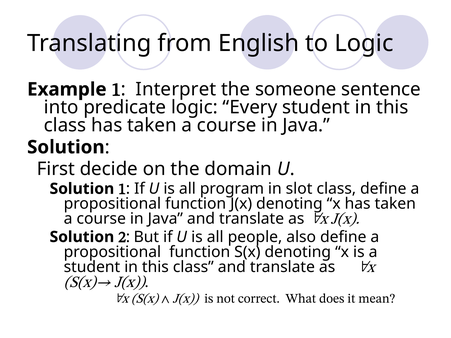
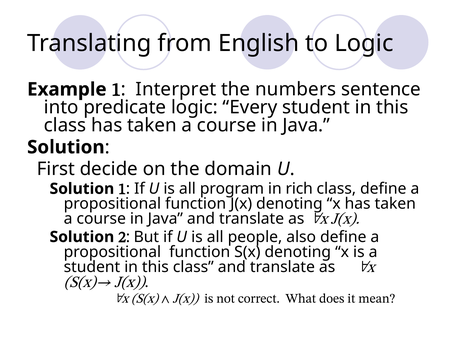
someone: someone -> numbers
slot: slot -> rich
